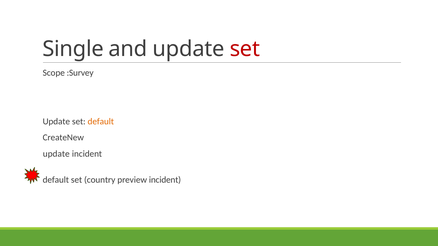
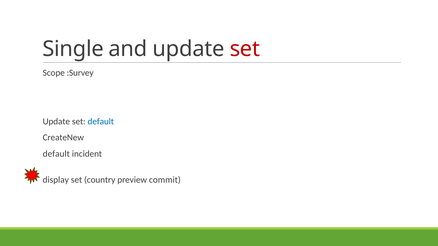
default at (101, 122) colour: orange -> blue
update at (56, 154): update -> default
default at (56, 180): default -> display
preview incident: incident -> commit
